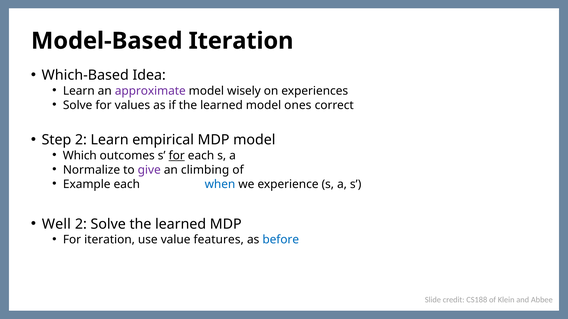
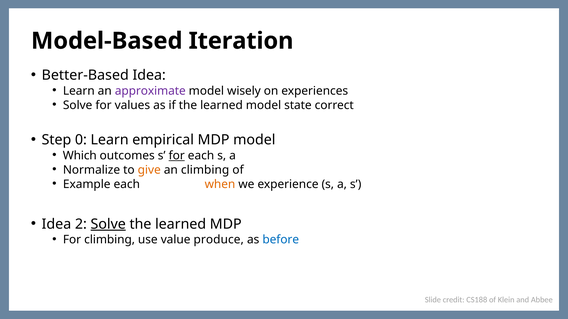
Which-Based: Which-Based -> Better-Based
ones: ones -> state
Step 2: 2 -> 0
give colour: purple -> orange
when colour: blue -> orange
Well at (56, 224): Well -> Idea
Solve at (108, 224) underline: none -> present
For iteration: iteration -> climbing
features: features -> produce
